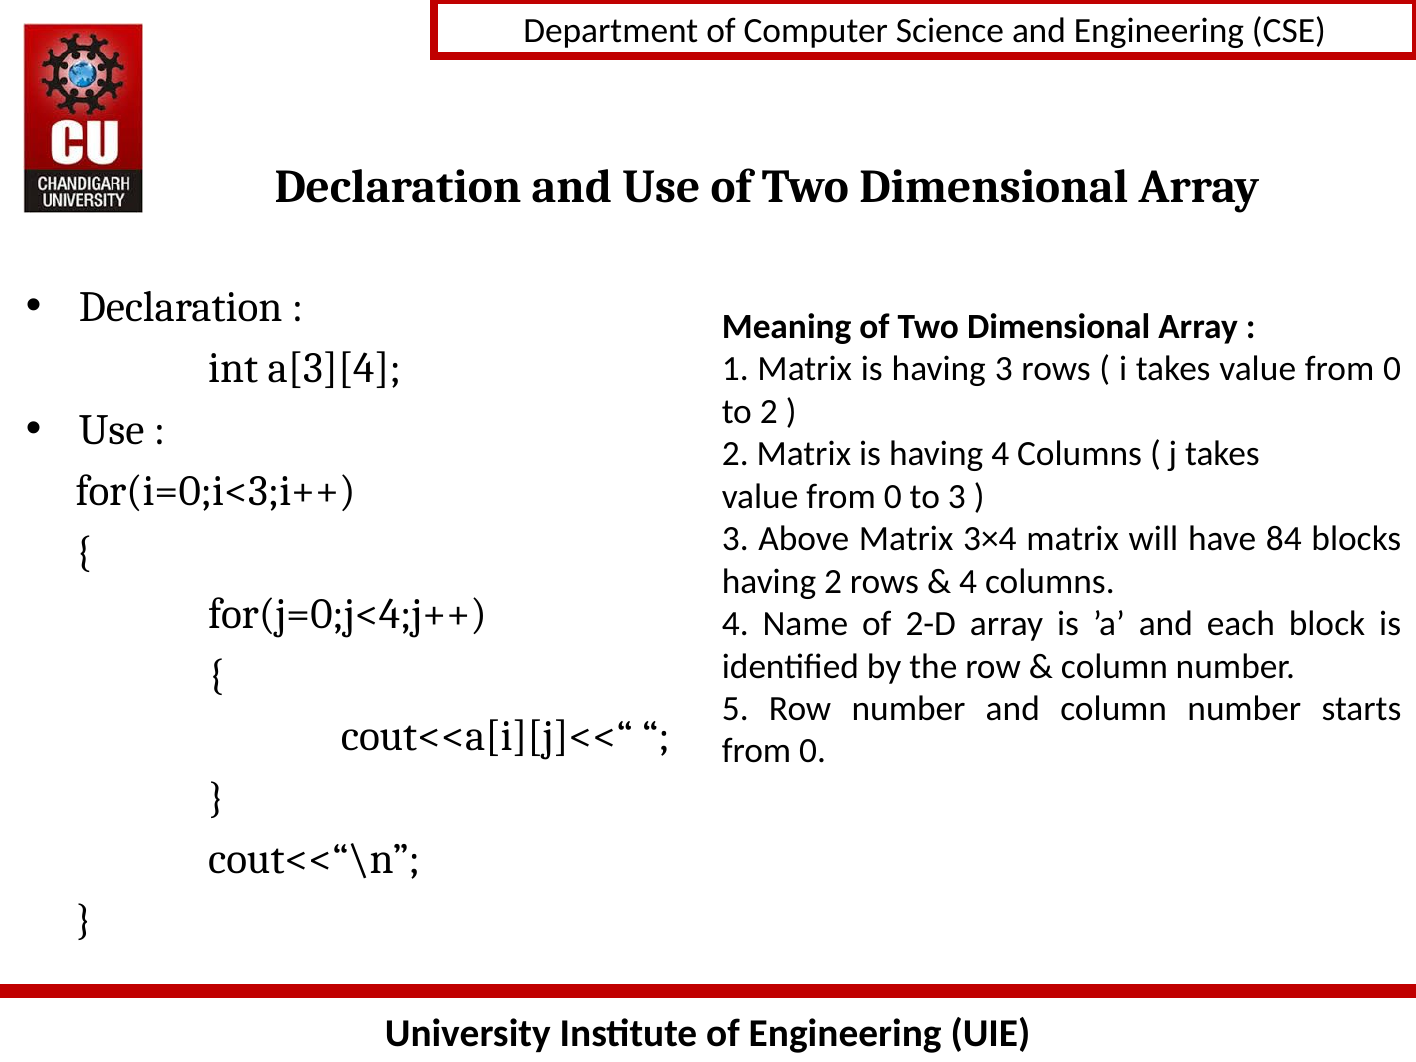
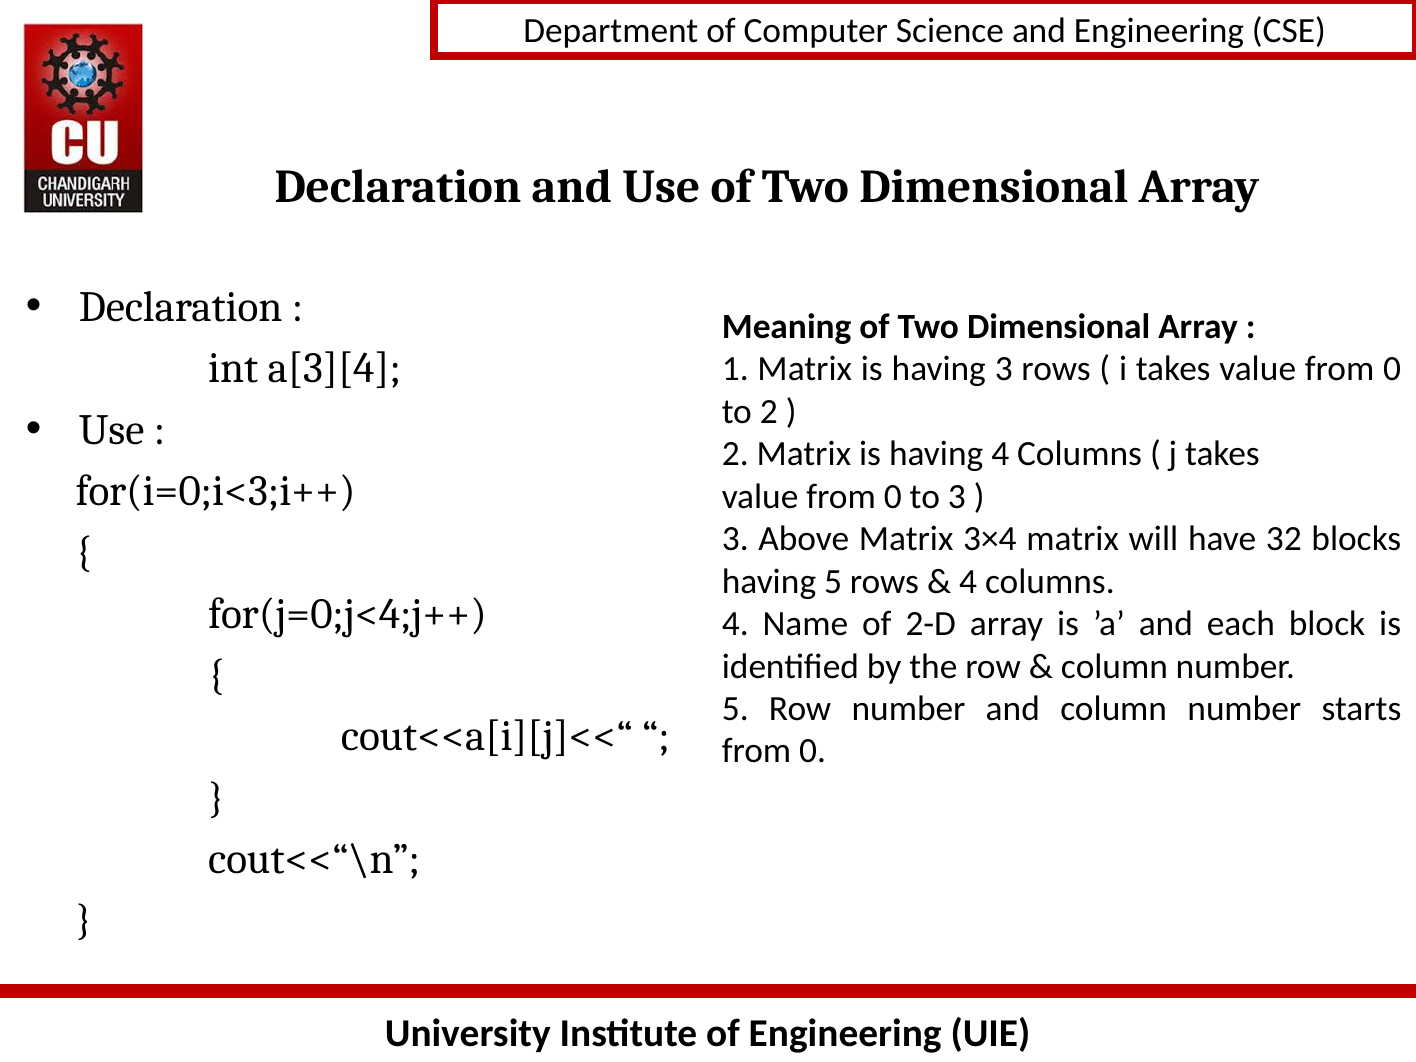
84: 84 -> 32
having 2: 2 -> 5
